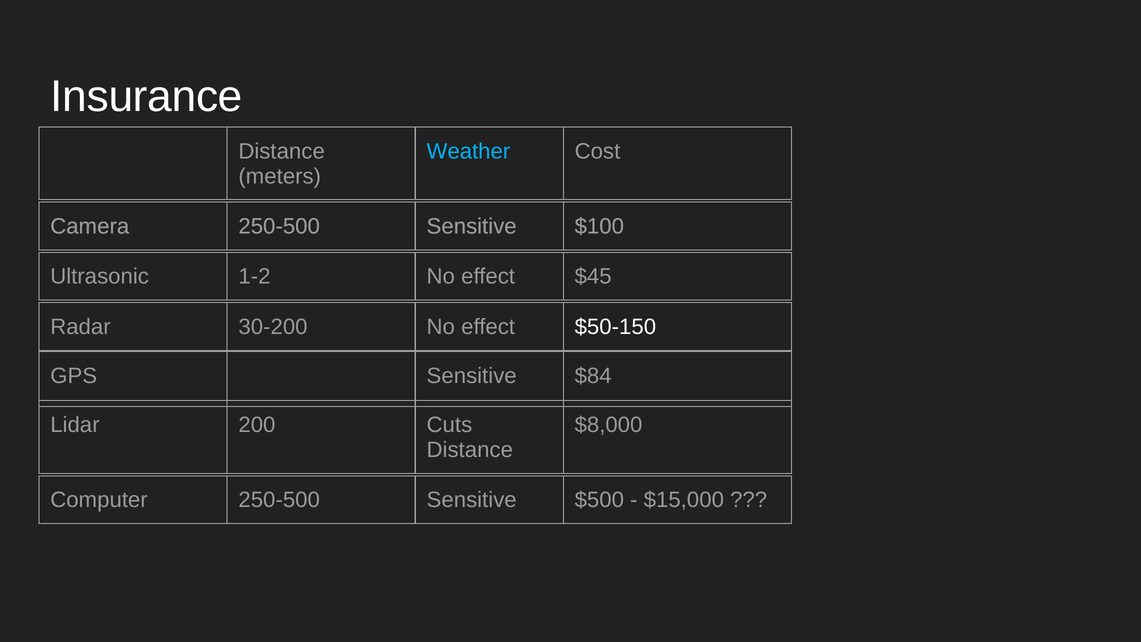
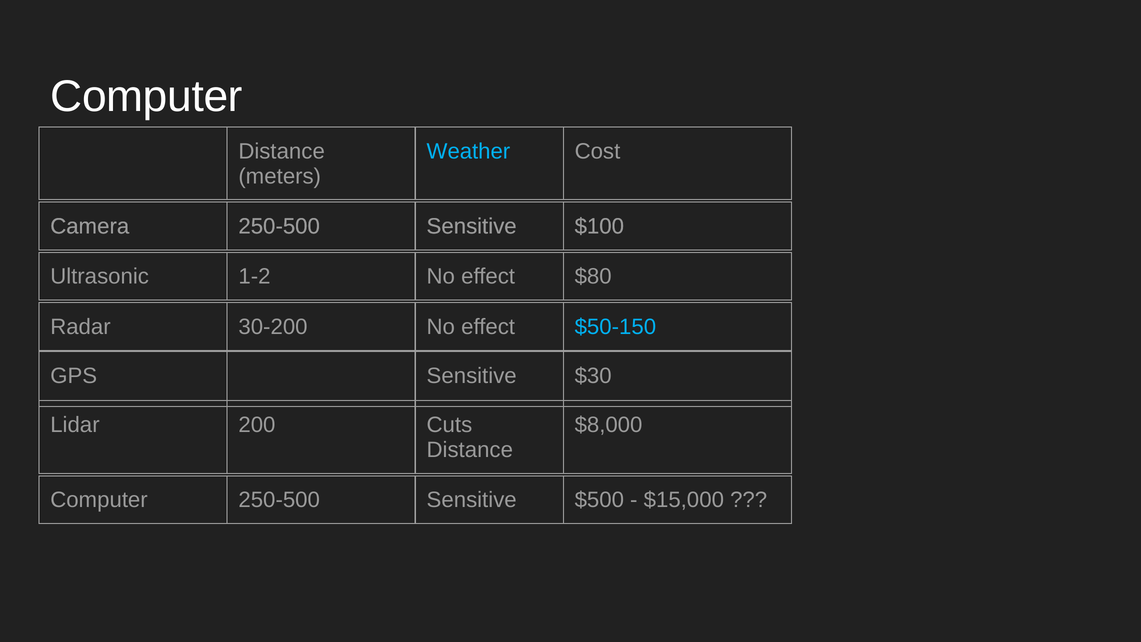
Insurance at (146, 97): Insurance -> Computer
$45: $45 -> $80
$50-150 colour: white -> light blue
$84: $84 -> $30
